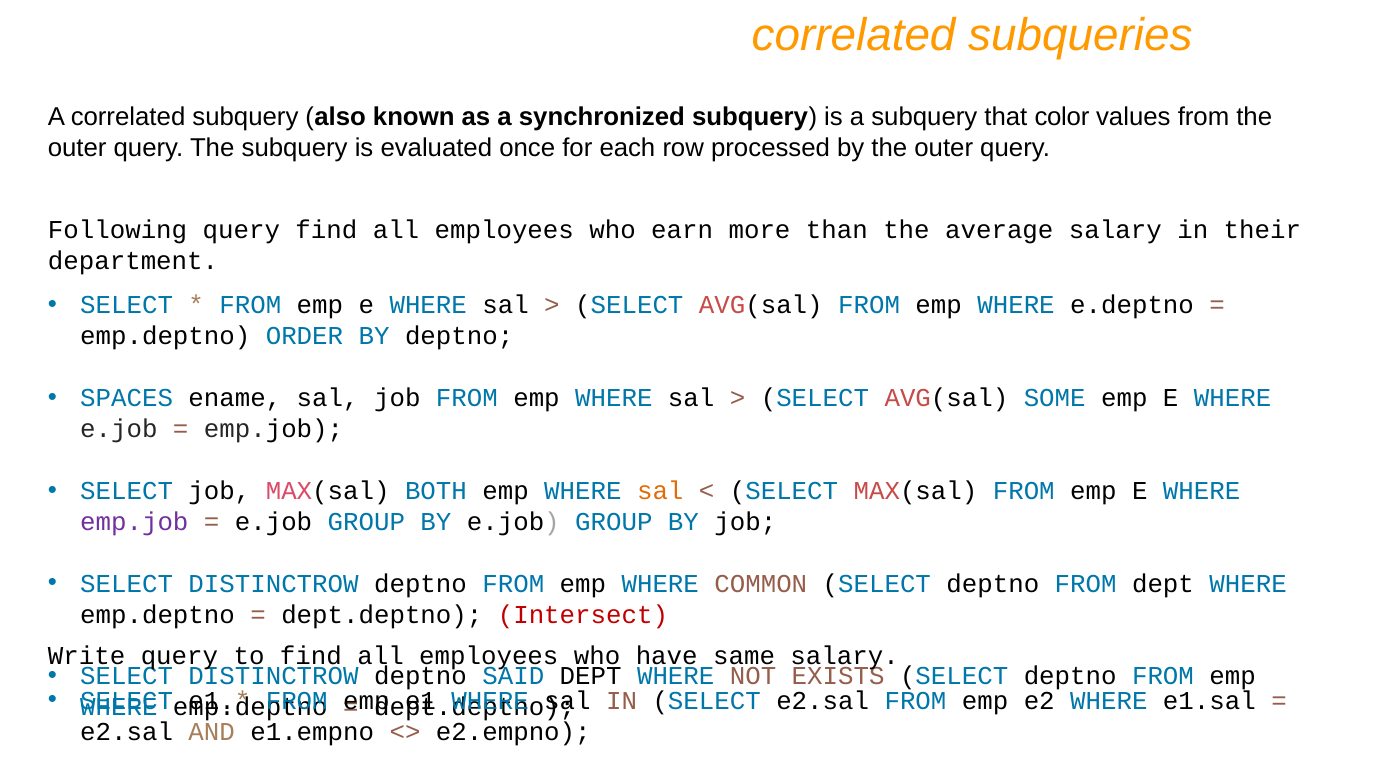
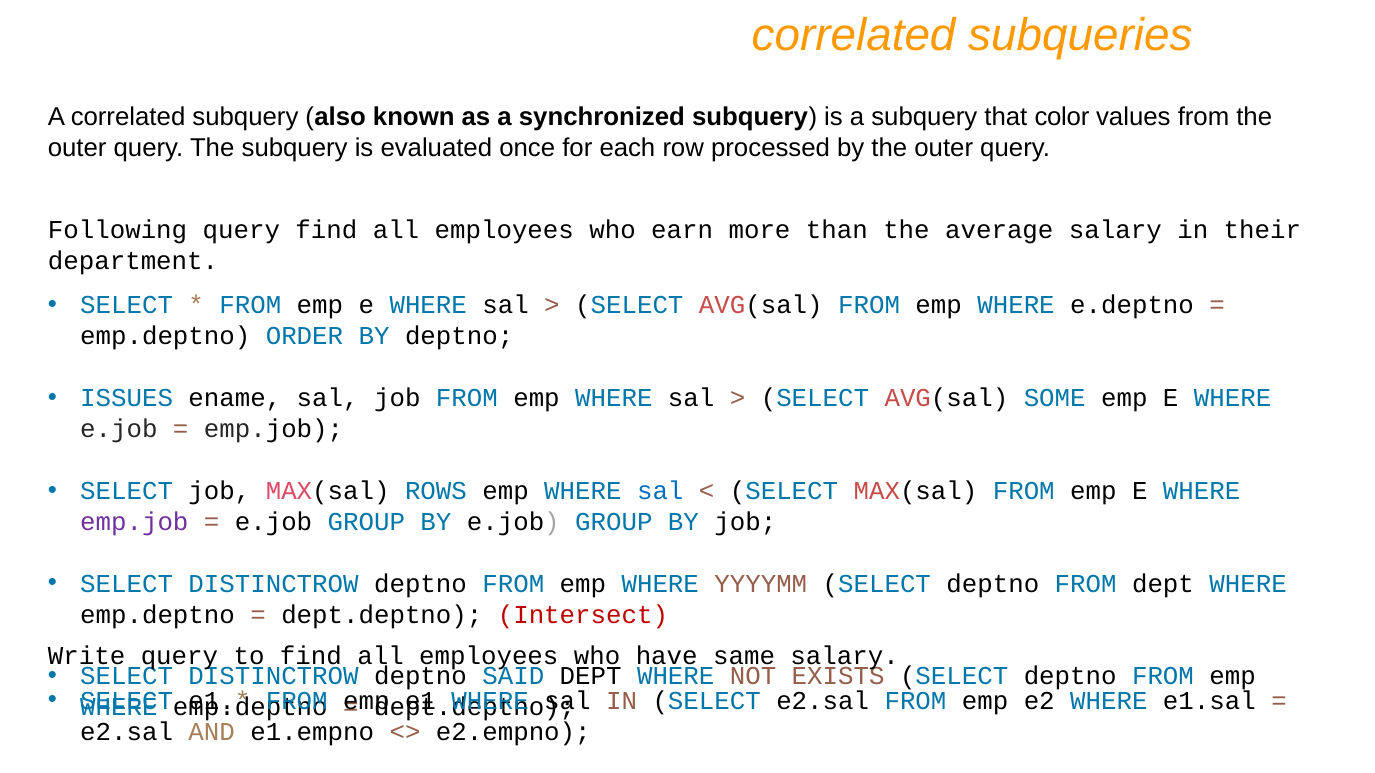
SPACES: SPACES -> ISSUES
BOTH: BOTH -> ROWS
sal at (660, 491) colour: orange -> blue
COMMON: COMMON -> YYYYMM
